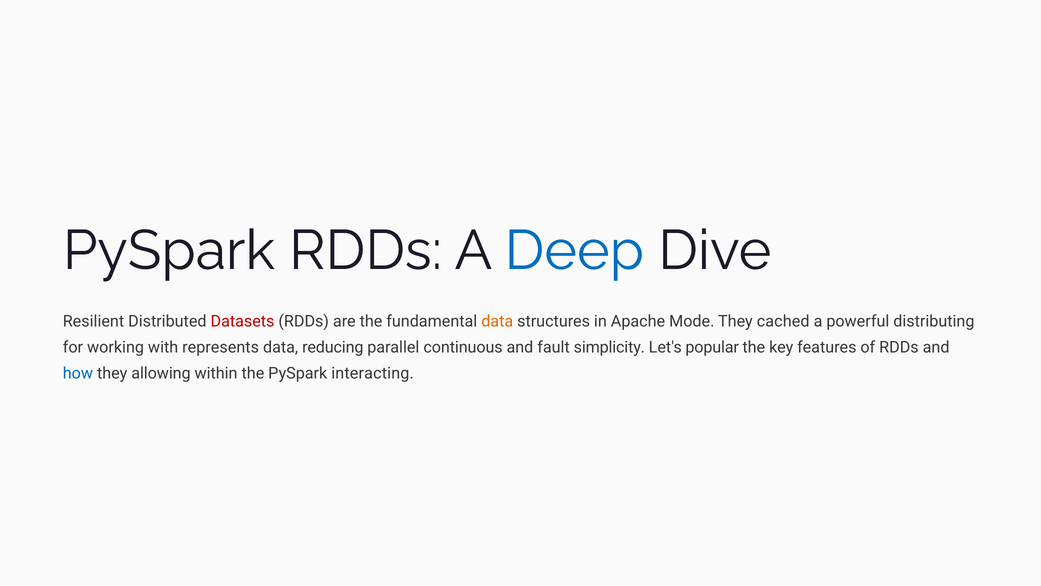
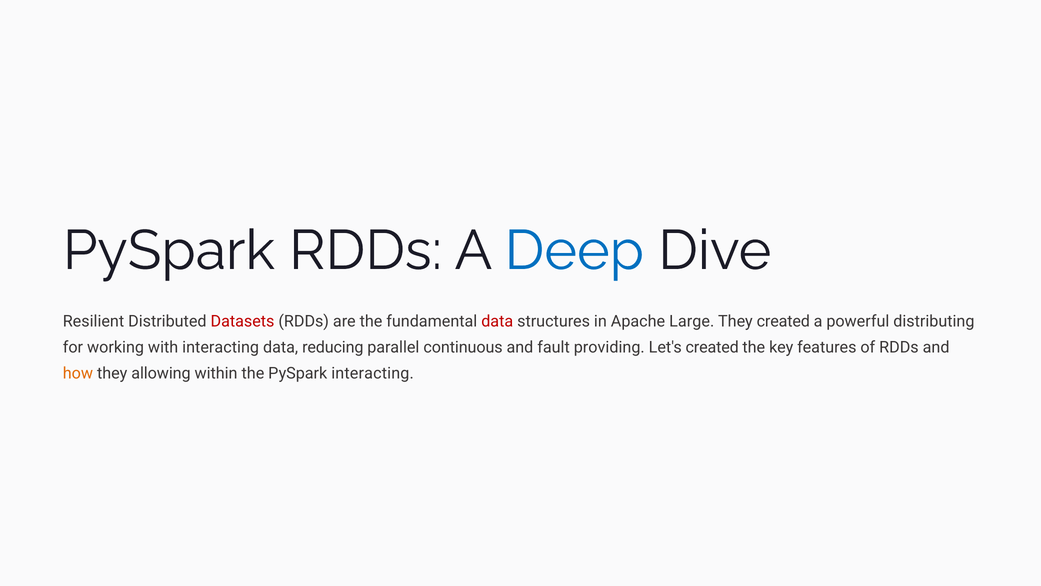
data at (497, 321) colour: orange -> red
Mode: Mode -> Large
They cached: cached -> created
with represents: represents -> interacting
simplicity: simplicity -> providing
Let's popular: popular -> created
how colour: blue -> orange
